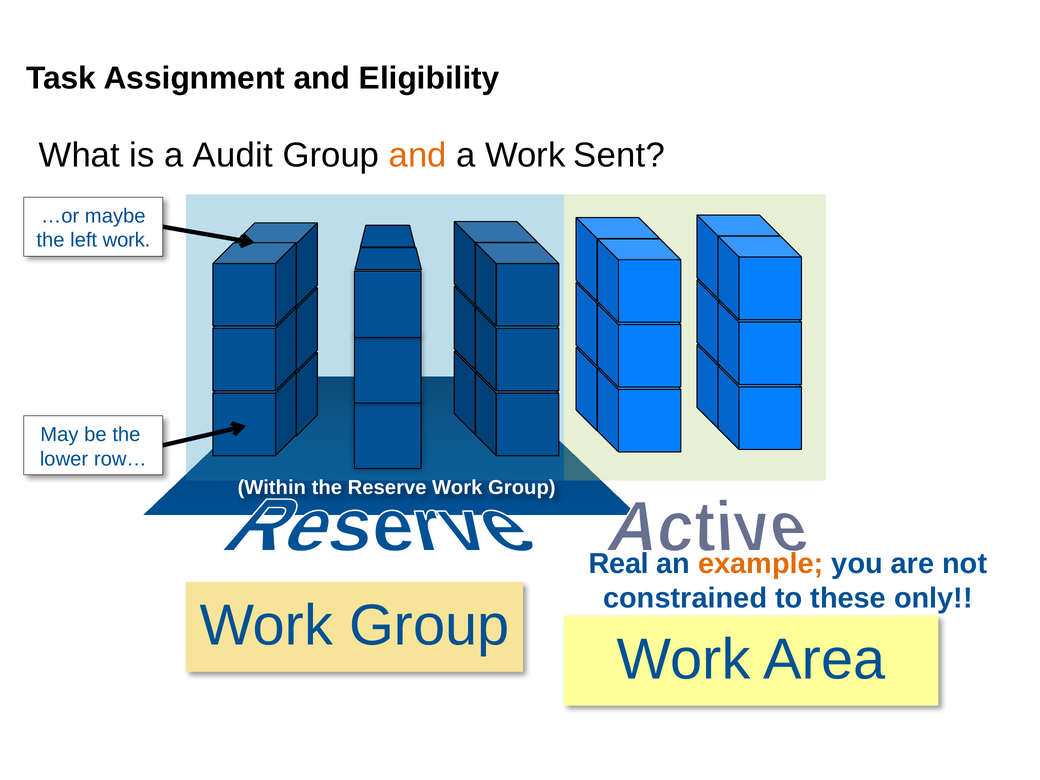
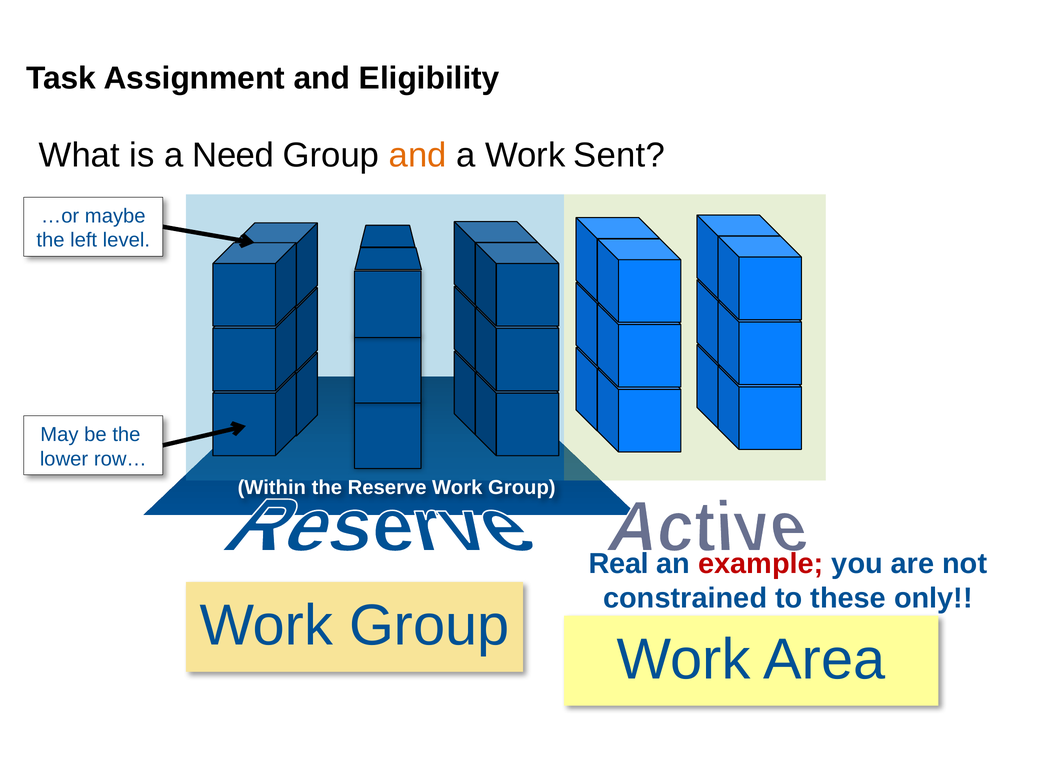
Audit: Audit -> Need
left work: work -> level
example colour: orange -> red
